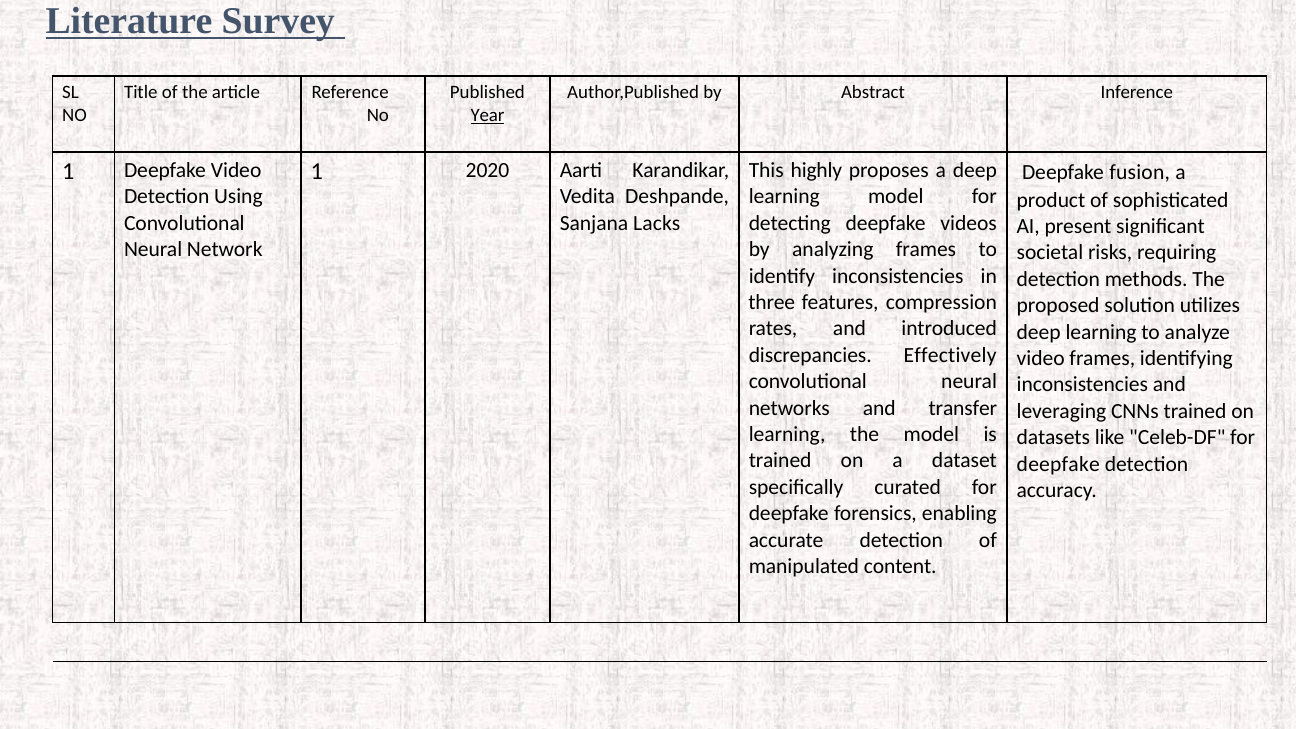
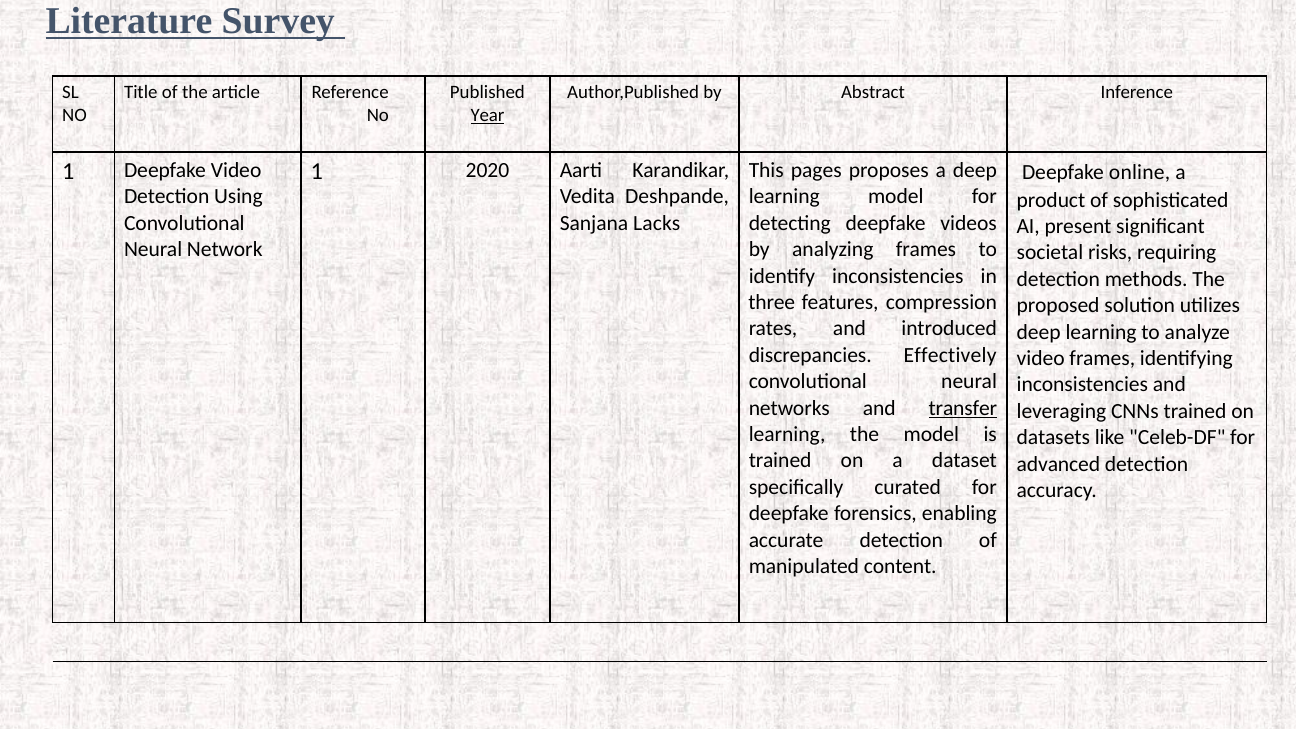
highly: highly -> pages
fusion: fusion -> online
transfer underline: none -> present
deepfake at (1058, 464): deepfake -> advanced
